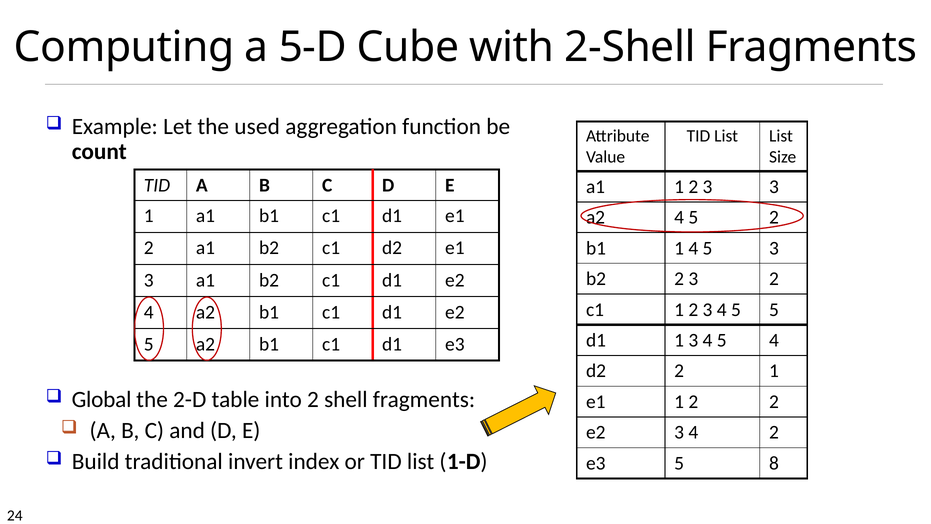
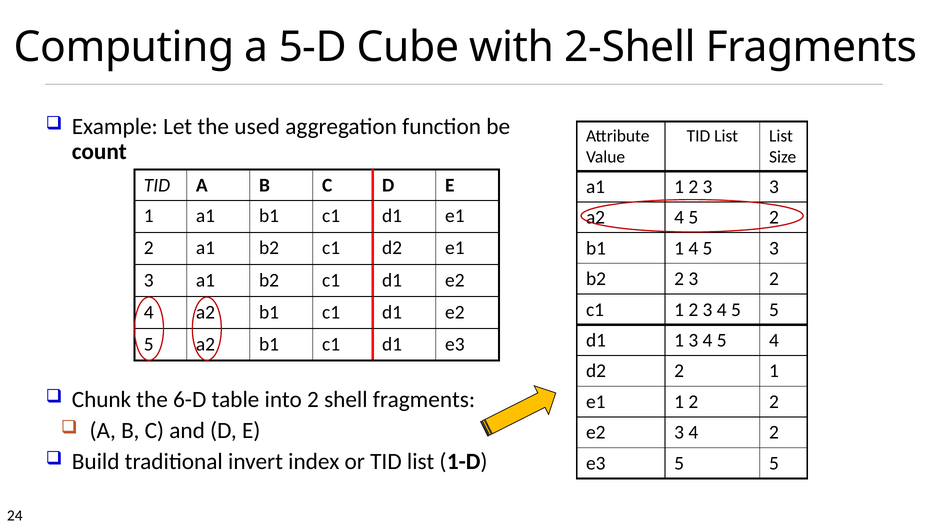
Global: Global -> Chunk
2-D: 2-D -> 6-D
e3 5 8: 8 -> 5
